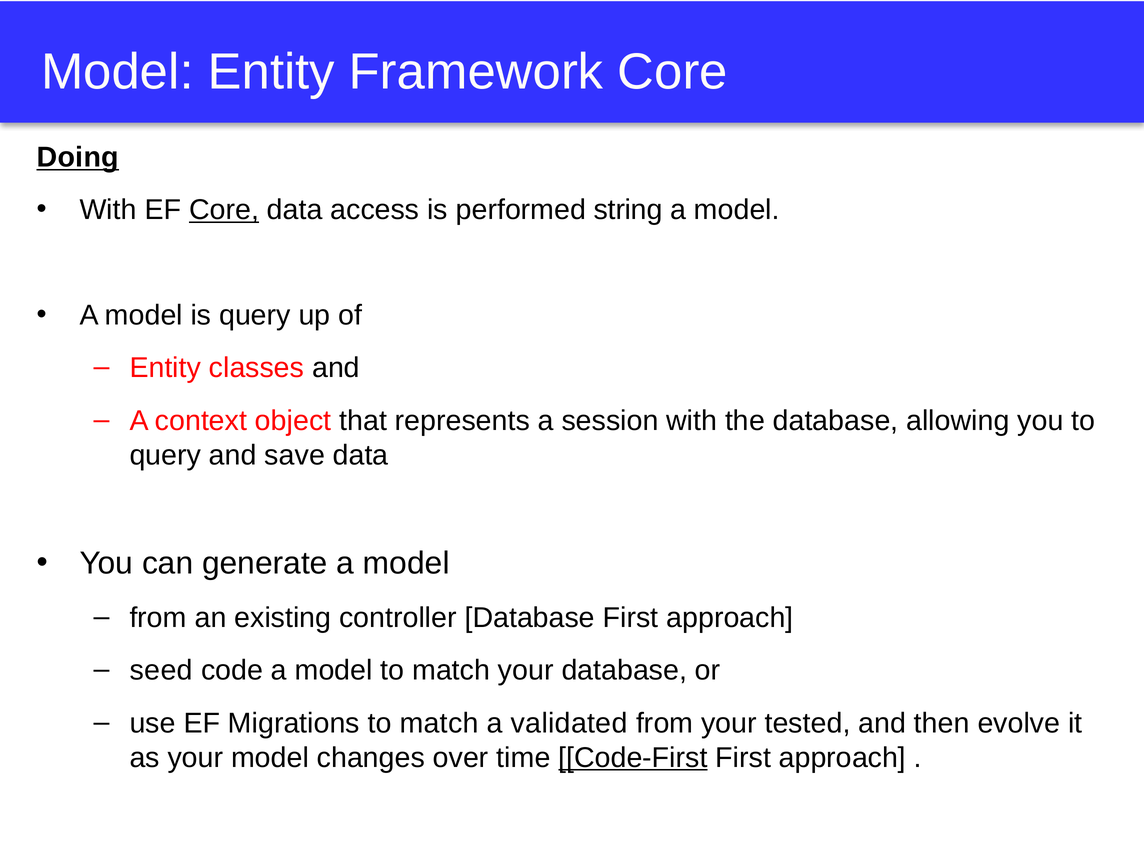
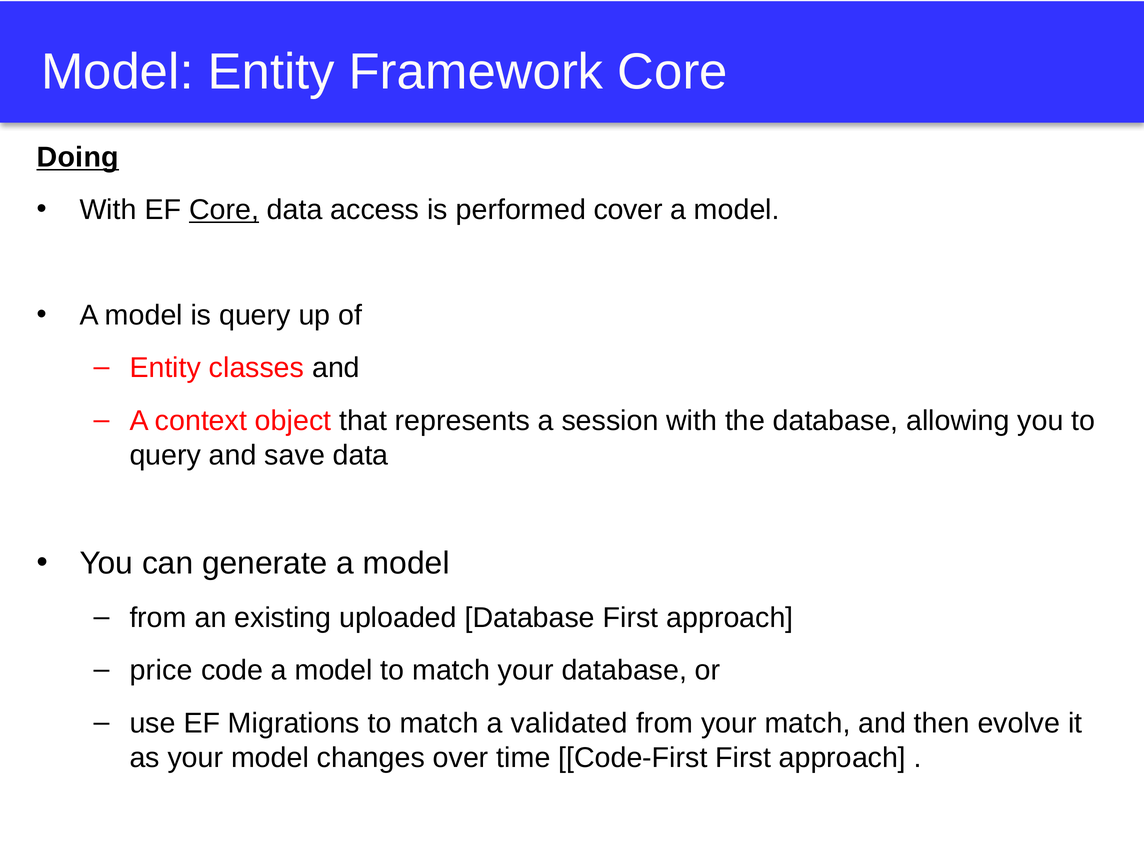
string: string -> cover
controller: controller -> uploaded
seed: seed -> price
your tested: tested -> match
Code-First underline: present -> none
